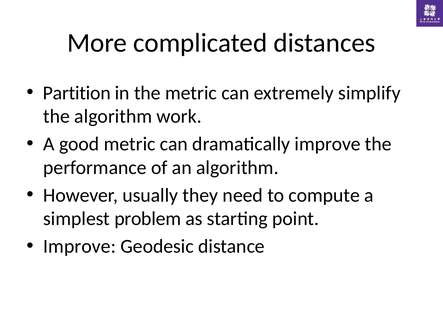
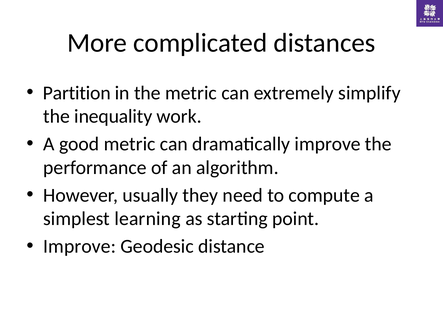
the algorithm: algorithm -> inequality
problem: problem -> learning
